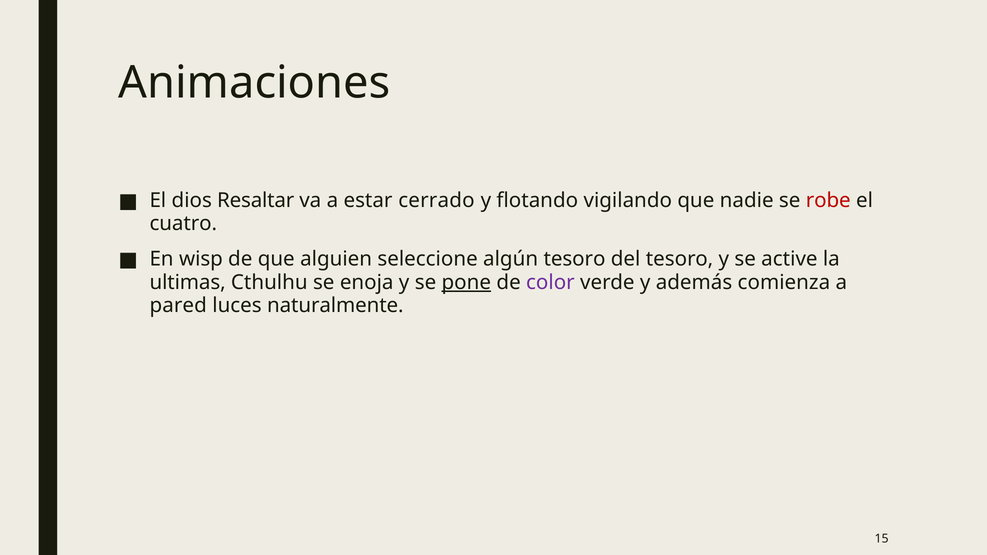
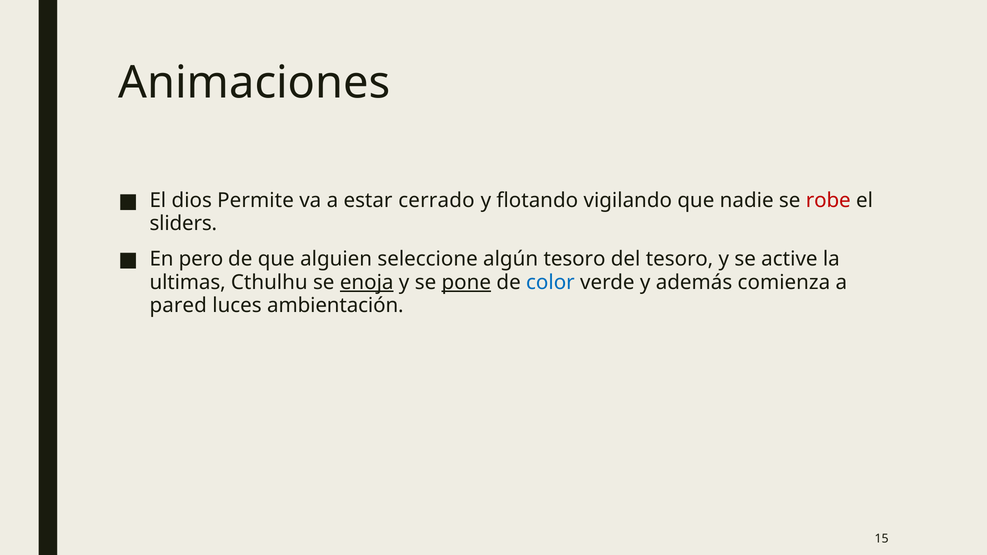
Resaltar: Resaltar -> Permite
cuatro: cuatro -> sliders
wisp: wisp -> pero
enoja underline: none -> present
color colour: purple -> blue
naturalmente: naturalmente -> ambientación
